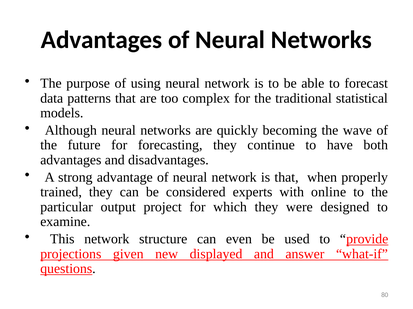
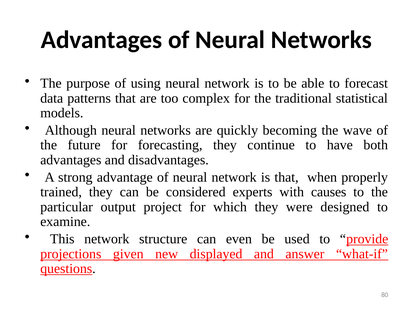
online: online -> causes
